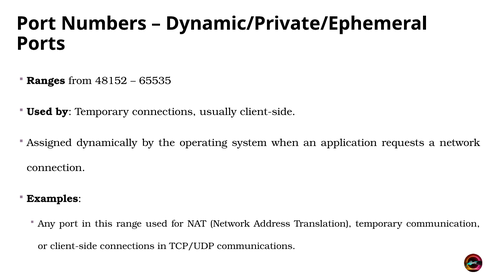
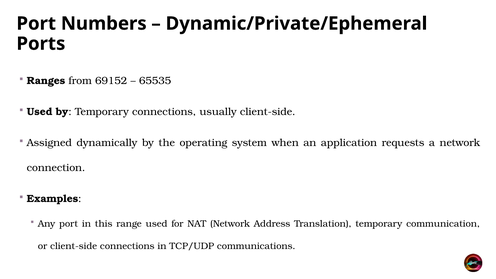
48152: 48152 -> 69152
